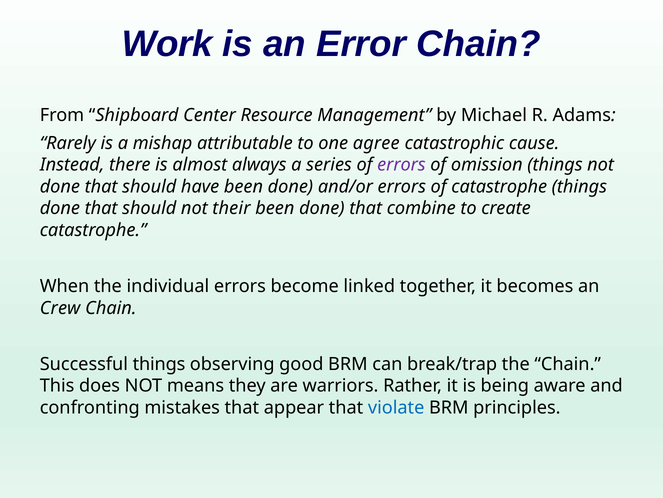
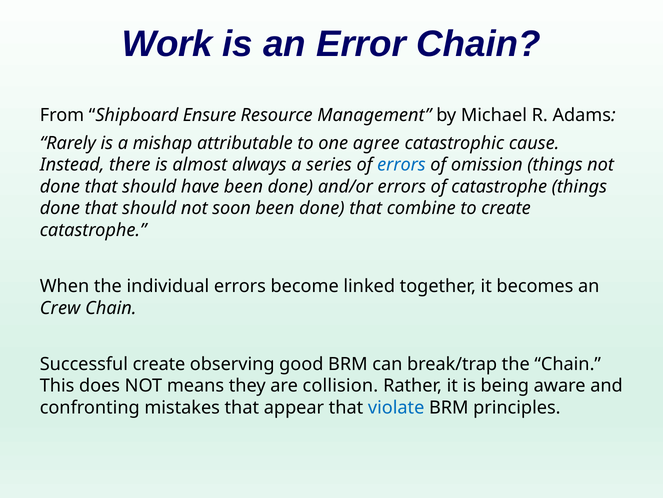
Center: Center -> Ensure
errors at (401, 165) colour: purple -> blue
their: their -> soon
Successful things: things -> create
warriors: warriors -> collision
